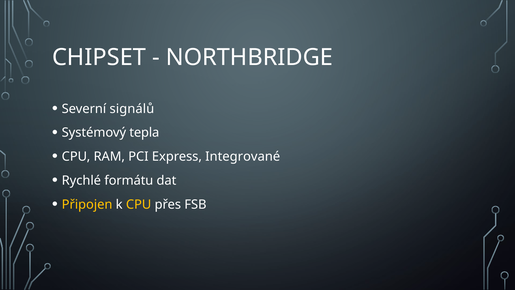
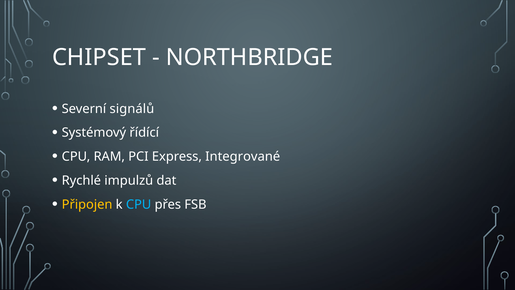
tepla: tepla -> řídící
formátu: formátu -> impulzů
CPU at (139, 204) colour: yellow -> light blue
